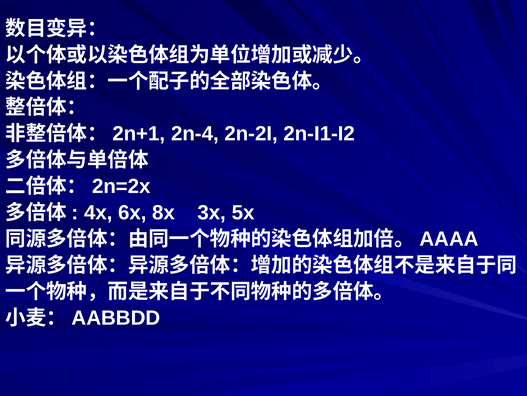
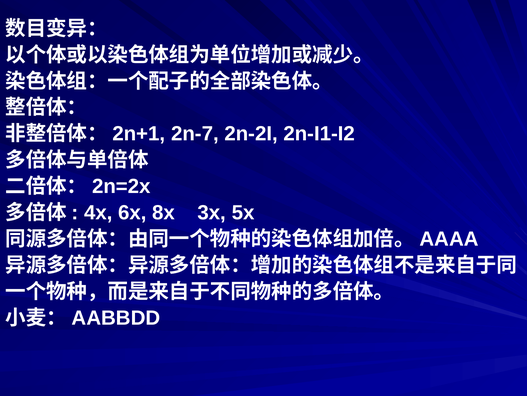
2n-4: 2n-4 -> 2n-7
